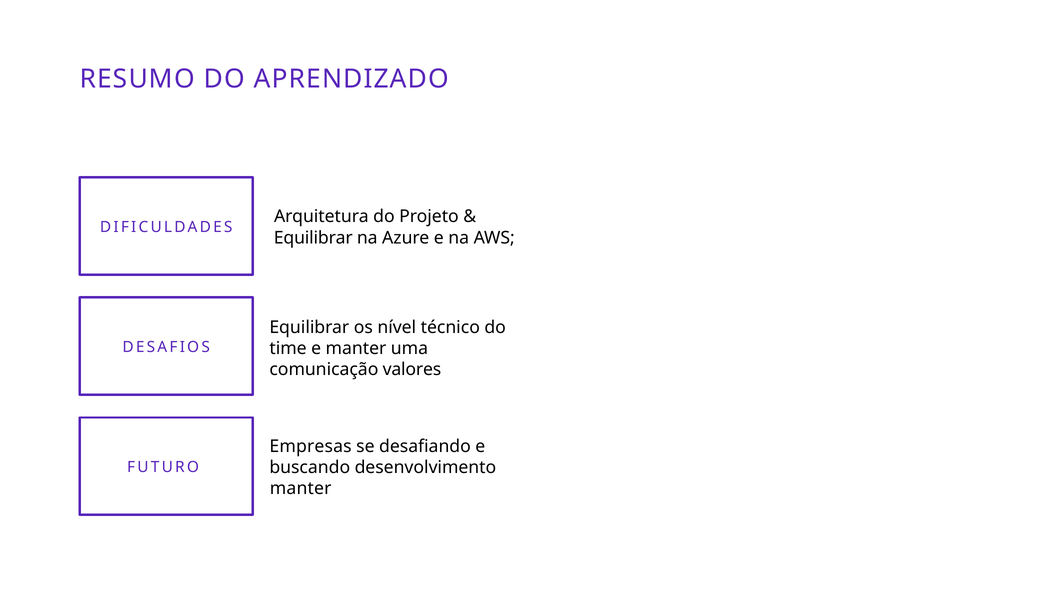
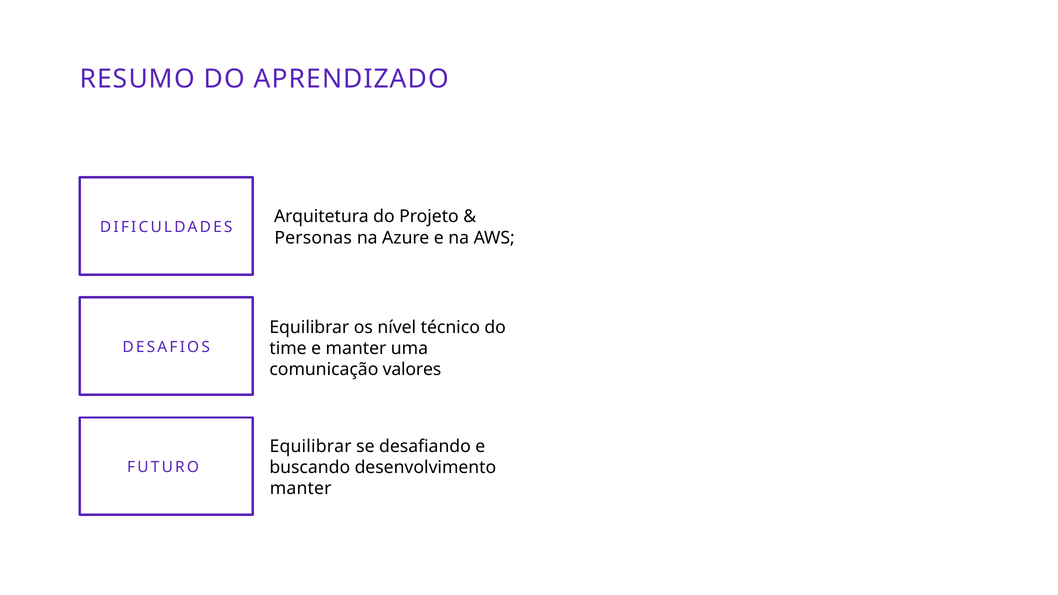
Equilibrar at (313, 238): Equilibrar -> Personas
Empresas at (311, 446): Empresas -> Equilibrar
